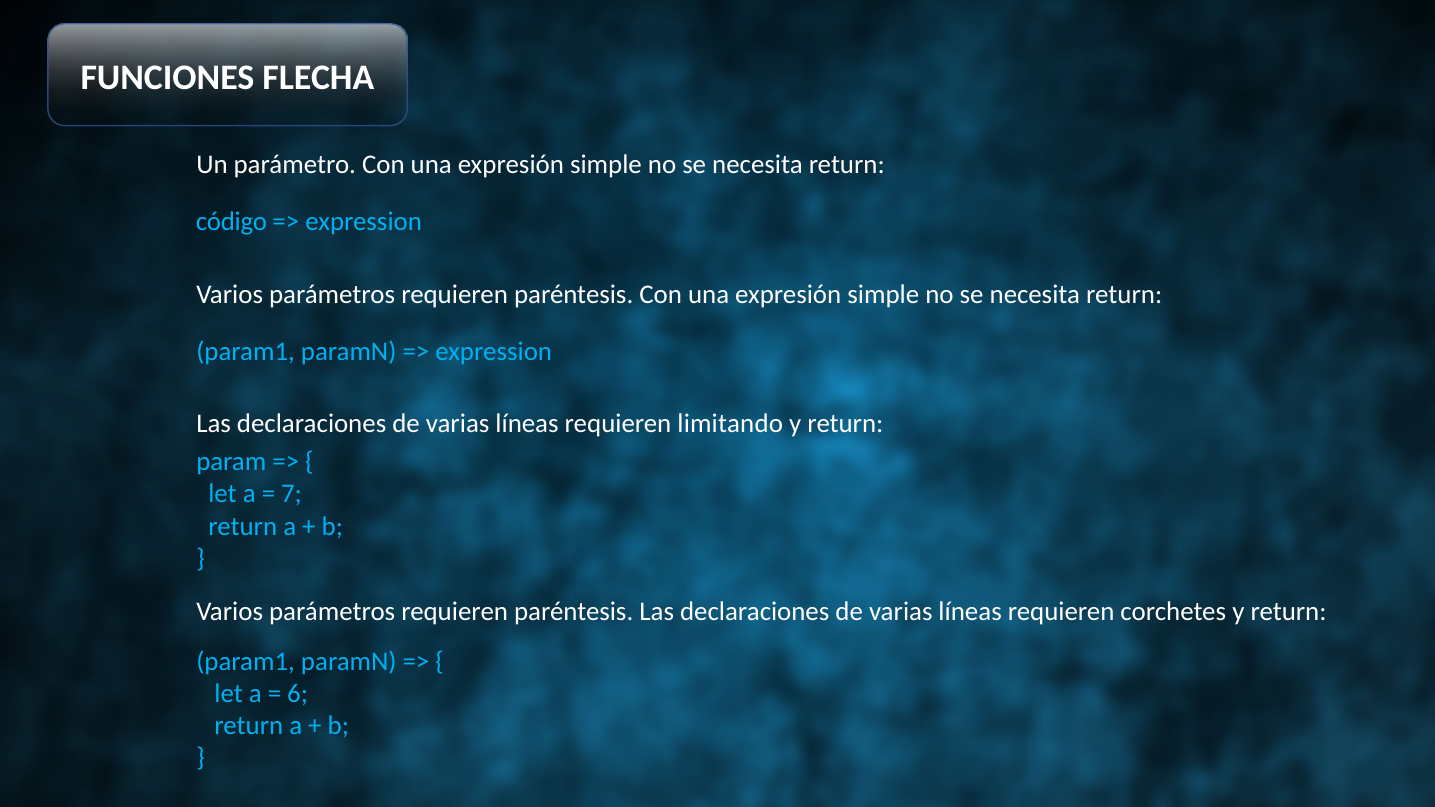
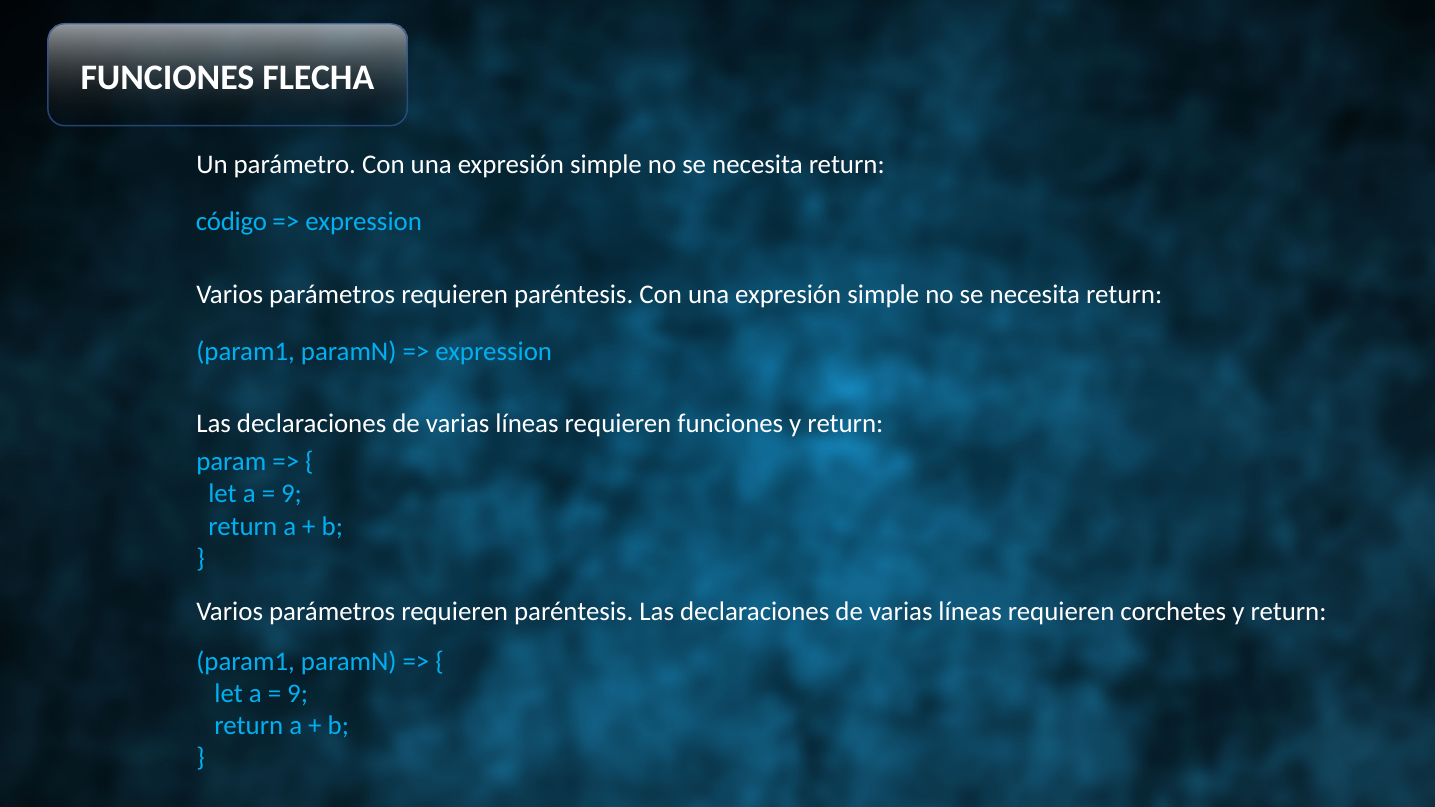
requieren limitando: limitando -> funciones
7 at (291, 494): 7 -> 9
6 at (298, 694): 6 -> 9
